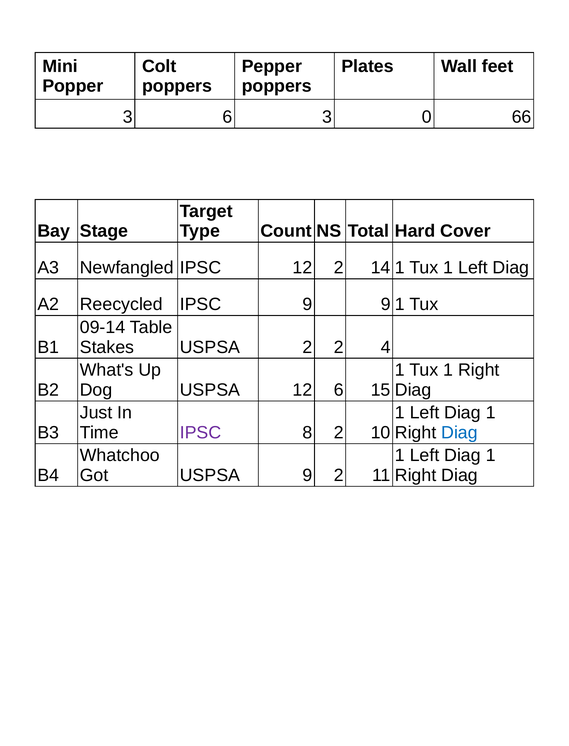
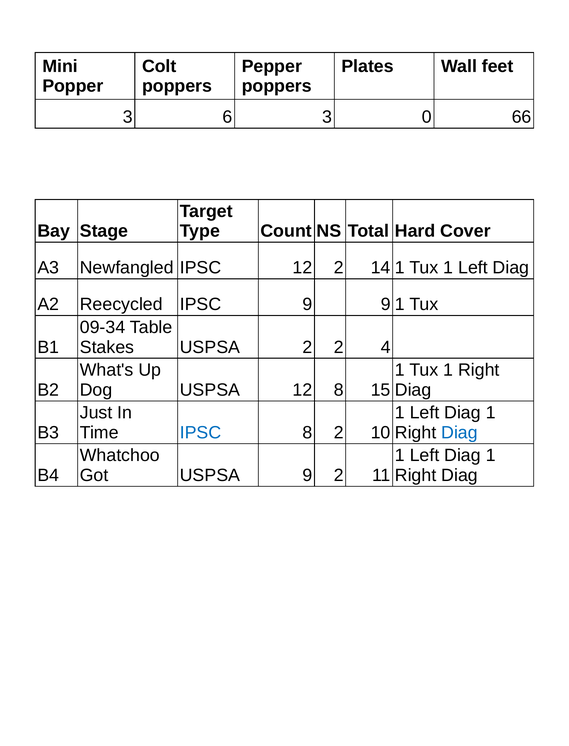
09-14: 09-14 -> 09-34
12 6: 6 -> 8
IPSC at (201, 433) colour: purple -> blue
